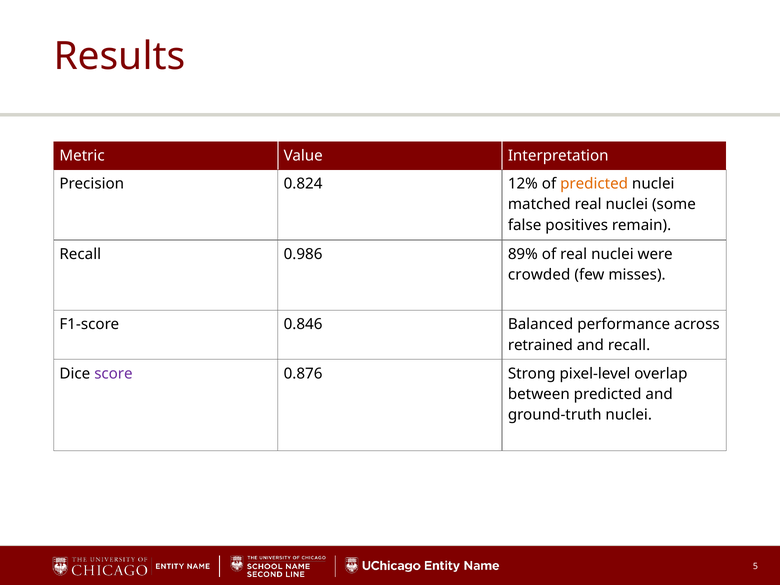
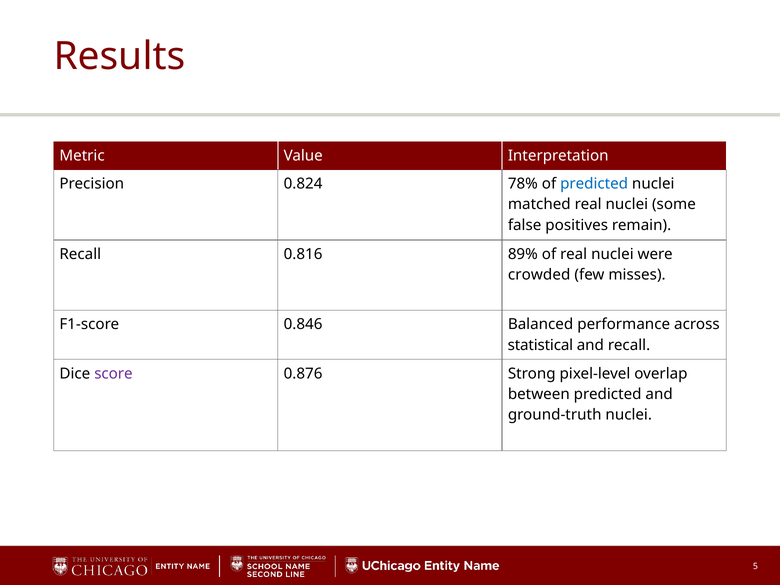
12%: 12% -> 78%
predicted at (594, 184) colour: orange -> blue
0.986: 0.986 -> 0.816
retrained: retrained -> statistical
